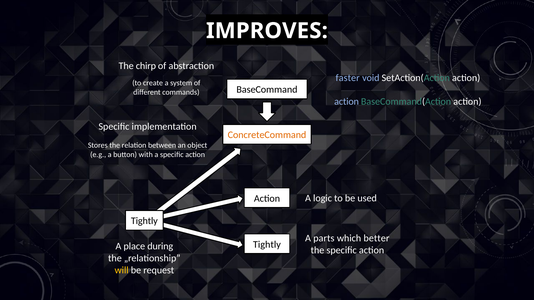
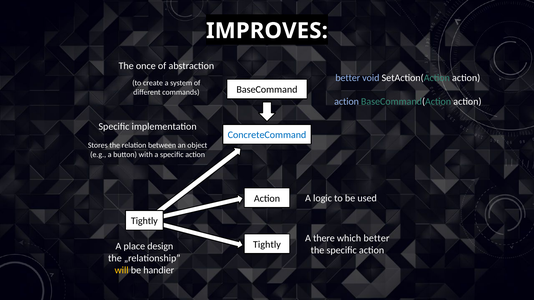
chirp: chirp -> once
faster at (348, 78): faster -> better
ConcreteCommand colour: orange -> blue
parts: parts -> there
during: during -> design
request: request -> handier
